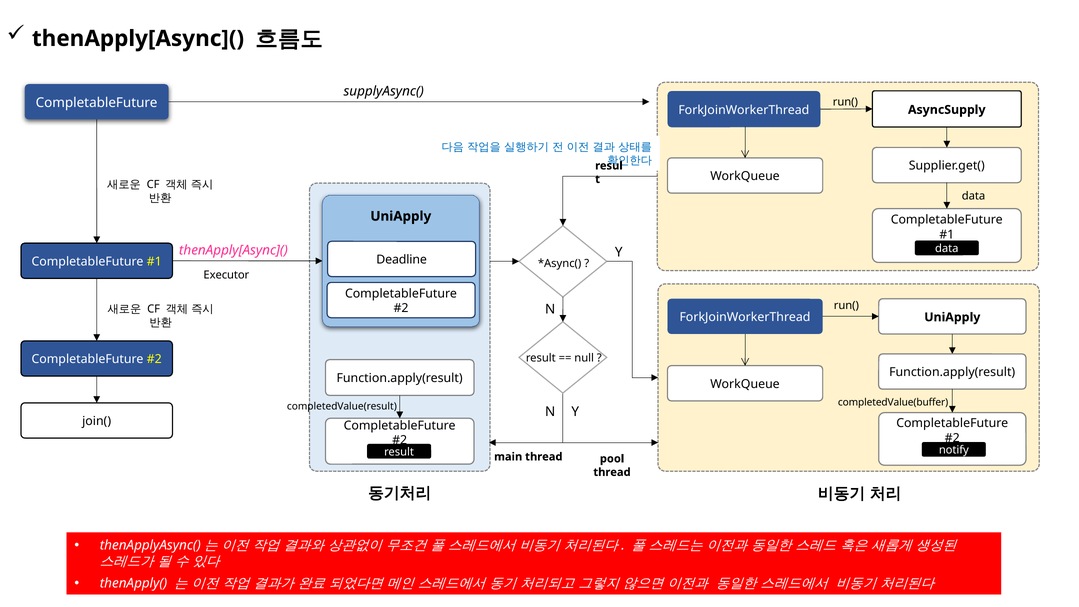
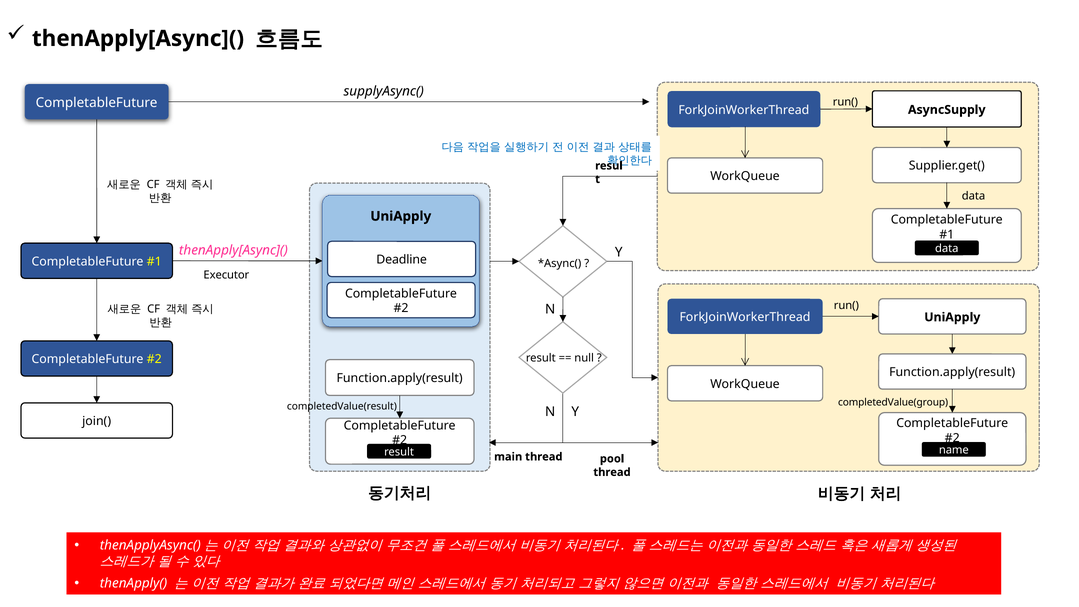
completedValue(buffer: completedValue(buffer -> completedValue(group
notify: notify -> name
